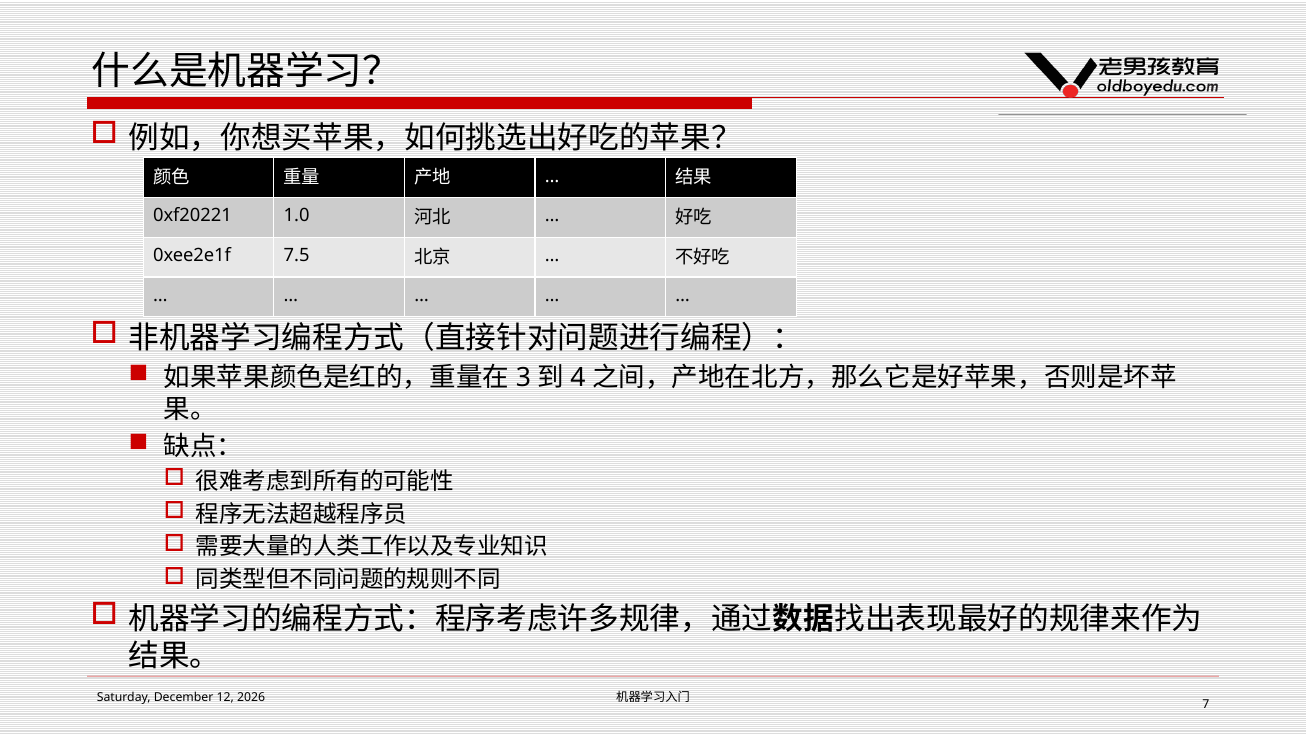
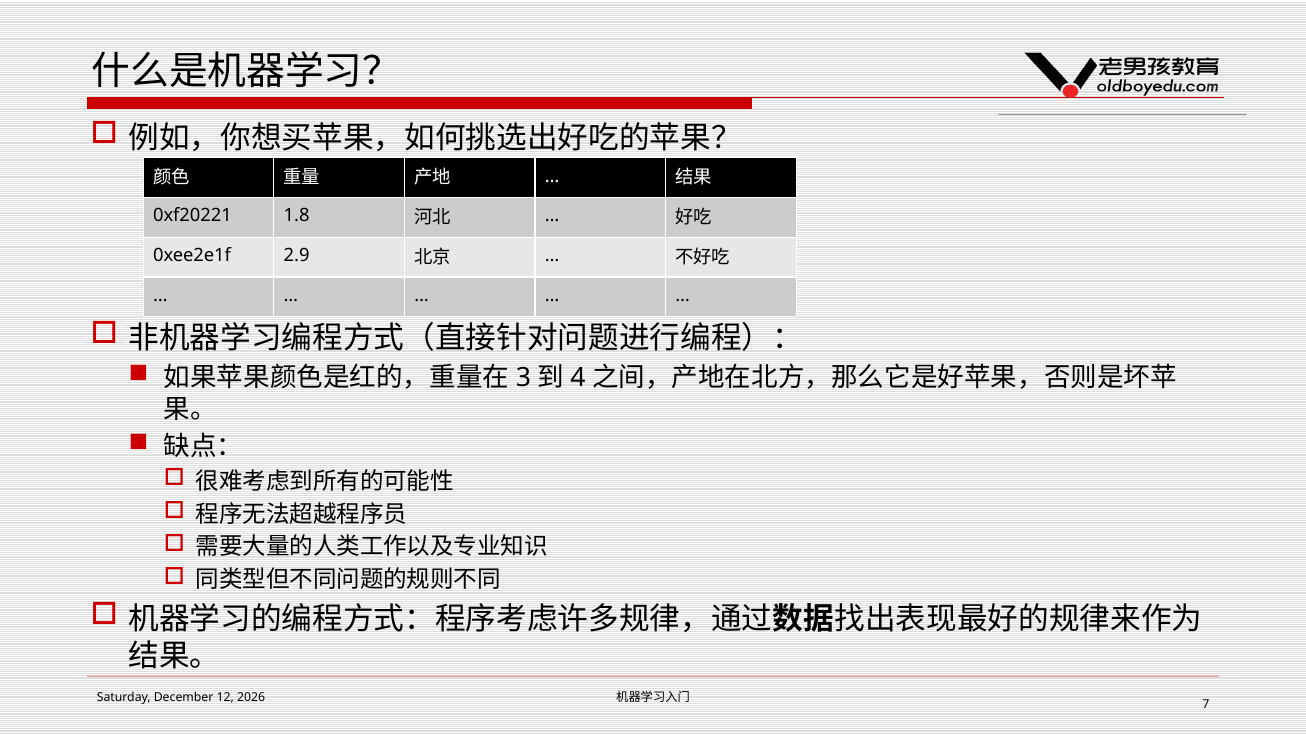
1.0: 1.0 -> 1.8
7.5: 7.5 -> 2.9
